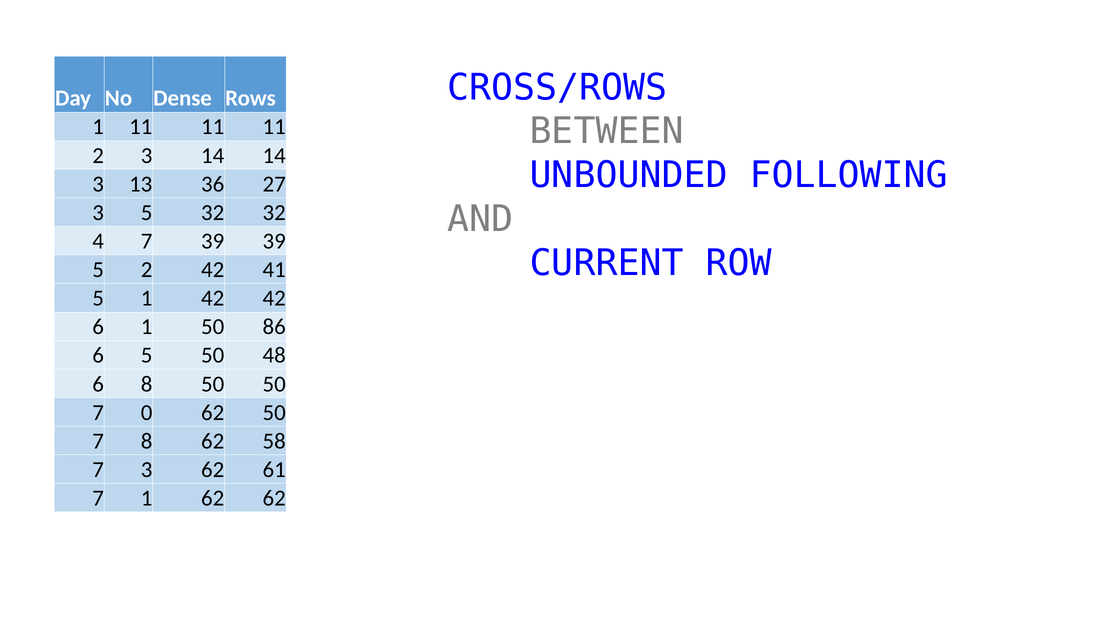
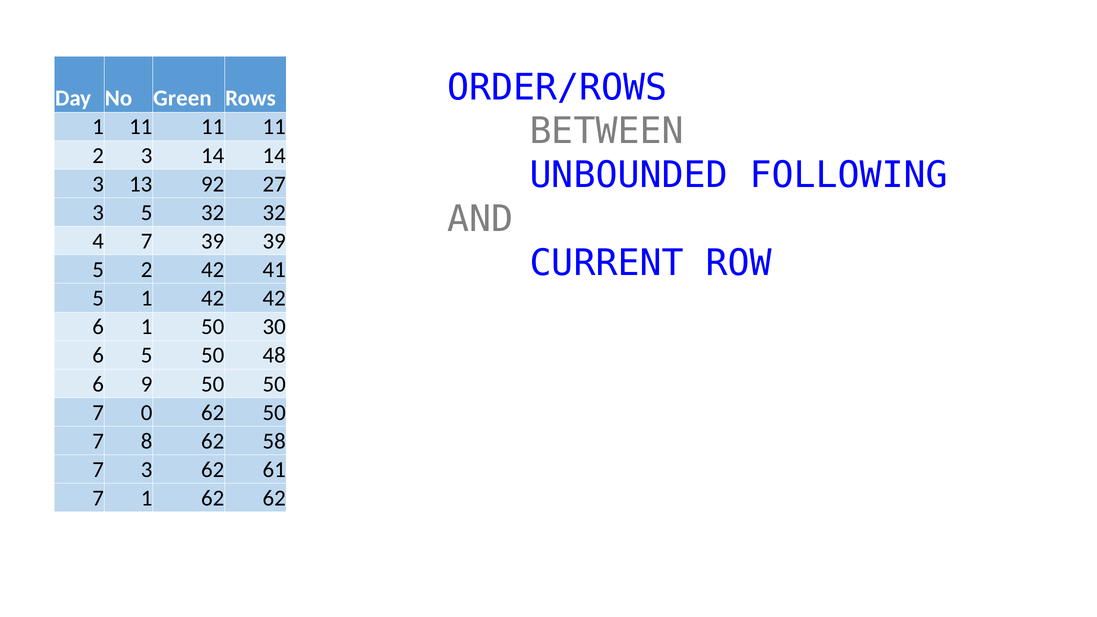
CROSS/ROWS: CROSS/ROWS -> ORDER/ROWS
Dense: Dense -> Green
36: 36 -> 92
86: 86 -> 30
6 8: 8 -> 9
